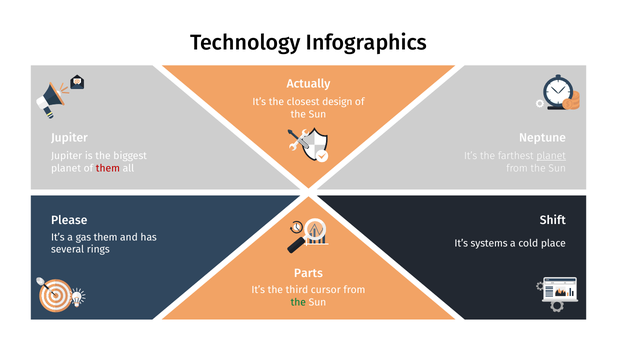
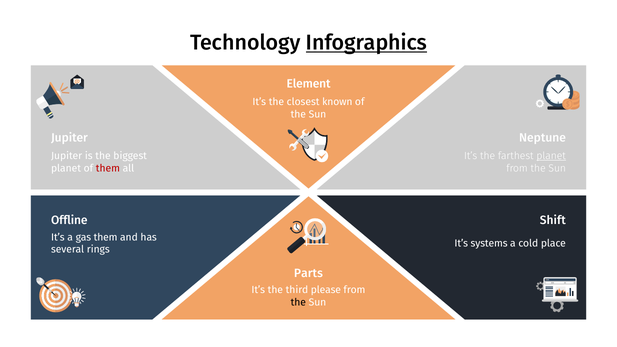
Infographics underline: none -> present
Actually: Actually -> Element
design: design -> known
Please: Please -> Offline
cursor: cursor -> please
the at (298, 302) colour: green -> black
